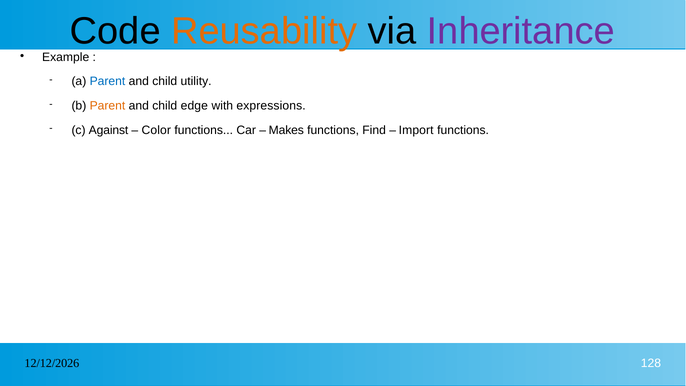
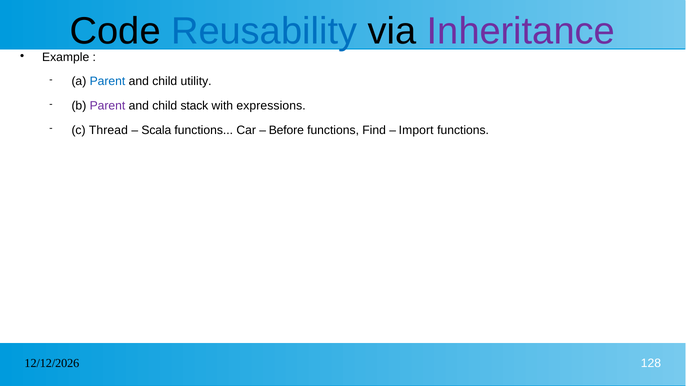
Reusability colour: orange -> blue
Parent at (107, 106) colour: orange -> purple
edge: edge -> stack
Against: Against -> Thread
Color: Color -> Scala
Makes: Makes -> Before
